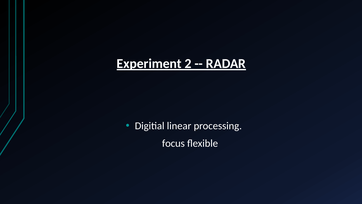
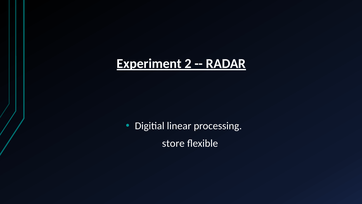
focus: focus -> store
